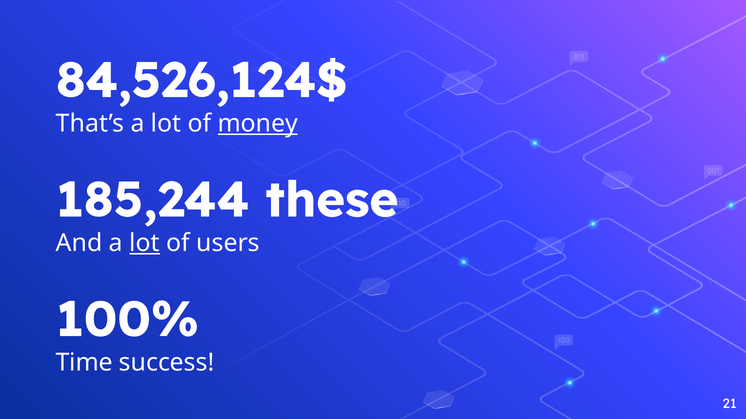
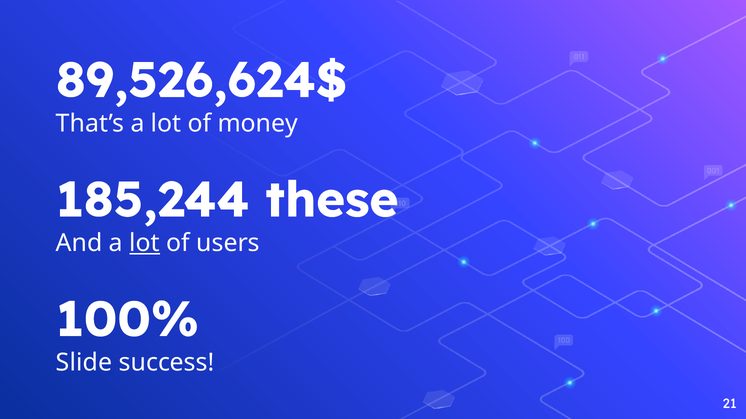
84,526,124$: 84,526,124$ -> 89,526,624$
money underline: present -> none
Time: Time -> Slide
